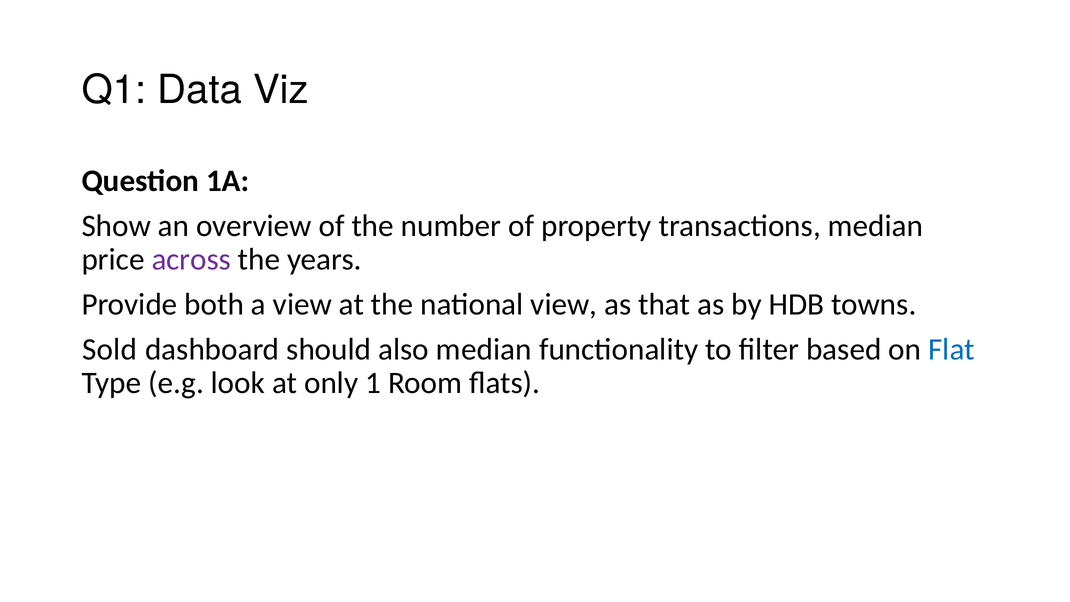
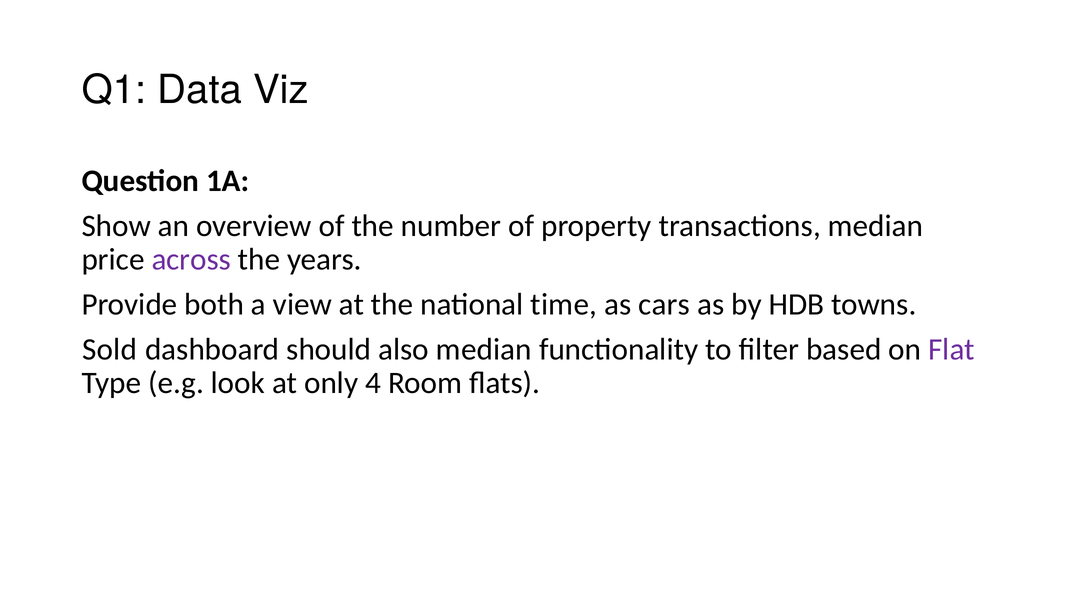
national view: view -> time
that: that -> cars
Flat colour: blue -> purple
1: 1 -> 4
